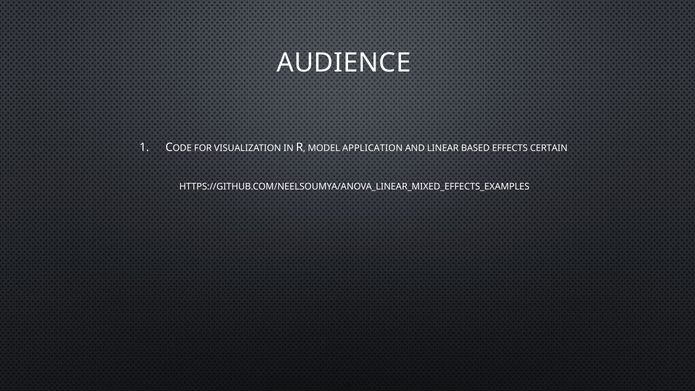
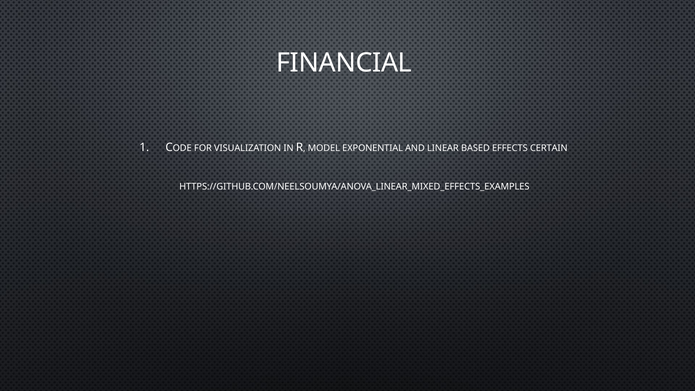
AUDIENCE: AUDIENCE -> FINANCIAL
APPLICATION: APPLICATION -> EXPONENTIAL
